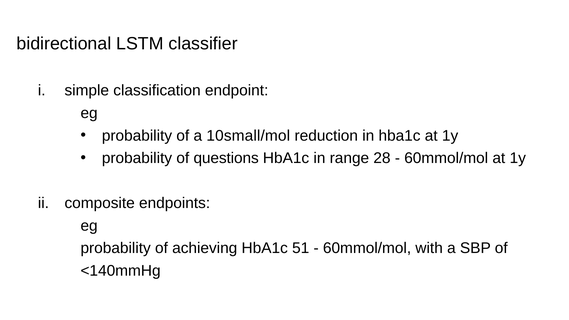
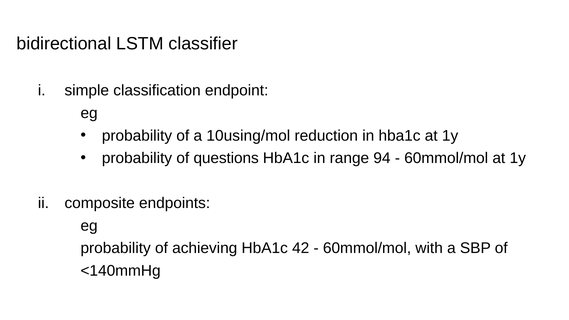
10small/mol: 10small/mol -> 10using/mol
28: 28 -> 94
51: 51 -> 42
